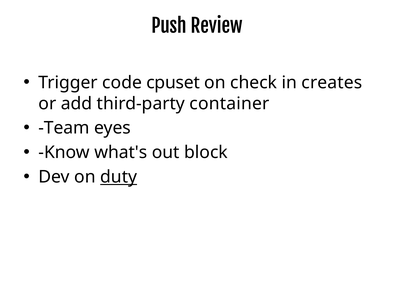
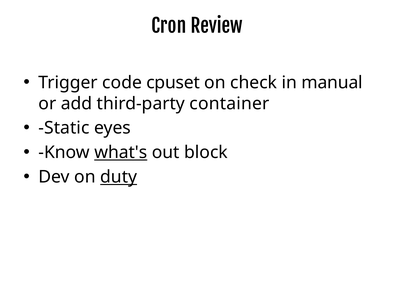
Push: Push -> Cron
creates: creates -> manual
Team: Team -> Static
what's underline: none -> present
